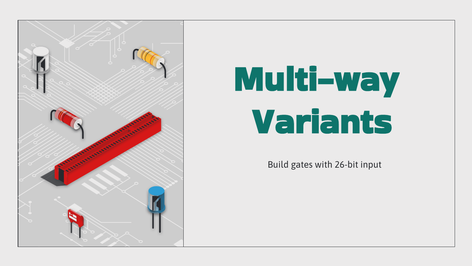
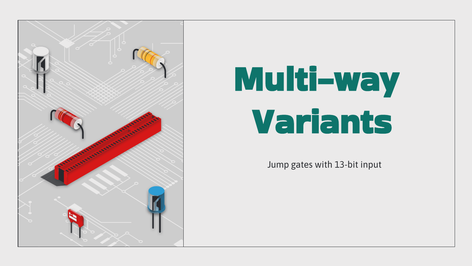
Build: Build -> Jump
26-bit: 26-bit -> 13-bit
